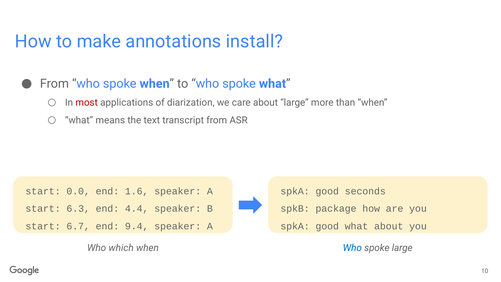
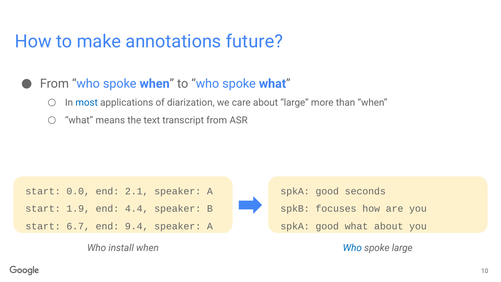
install: install -> future
most colour: red -> blue
1.6: 1.6 -> 2.1
6.3: 6.3 -> 1.9
package: package -> focuses
which: which -> install
